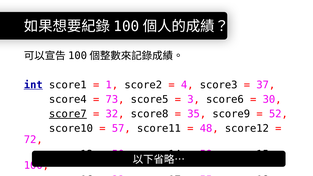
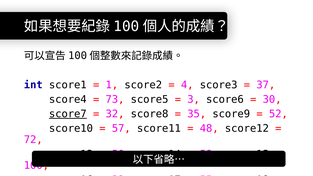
int underline: present -> none
